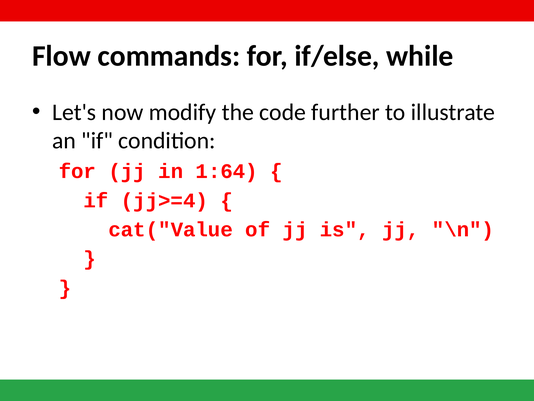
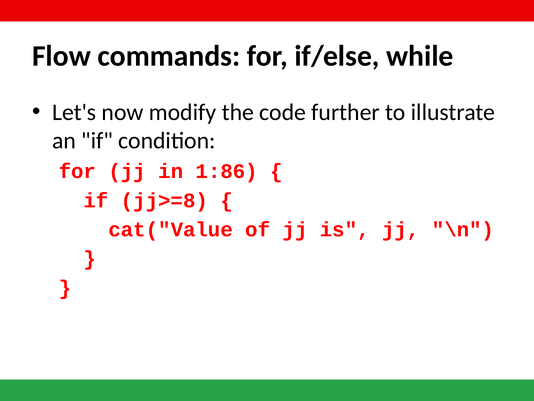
1:64: 1:64 -> 1:86
jj>=4: jj>=4 -> jj>=8
